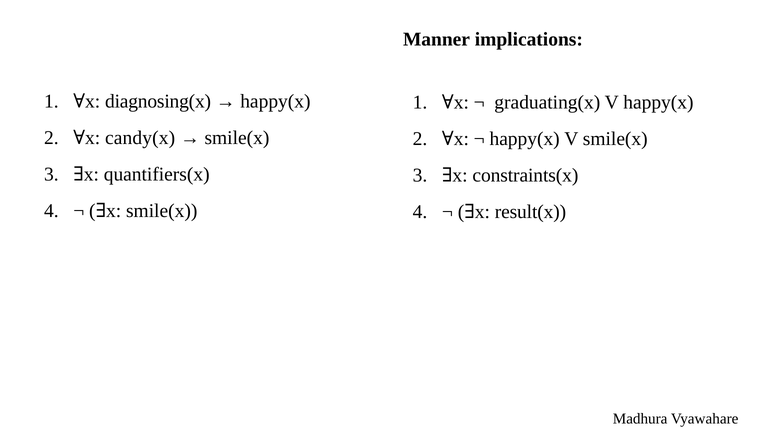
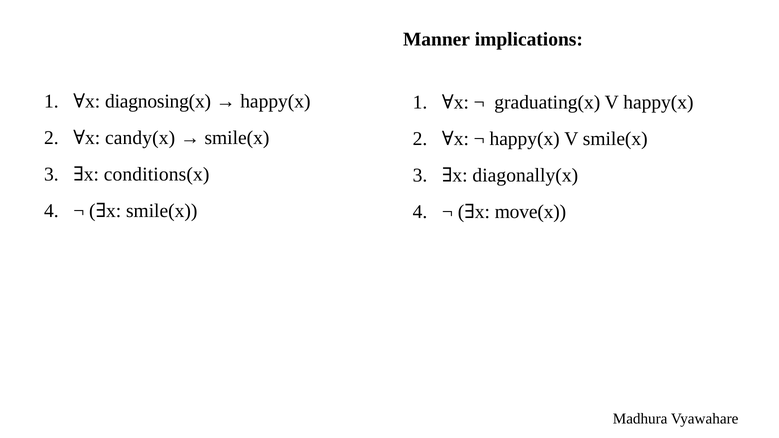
quantifiers(x: quantifiers(x -> conditions(x
constraints(x: constraints(x -> diagonally(x
result(x: result(x -> move(x
